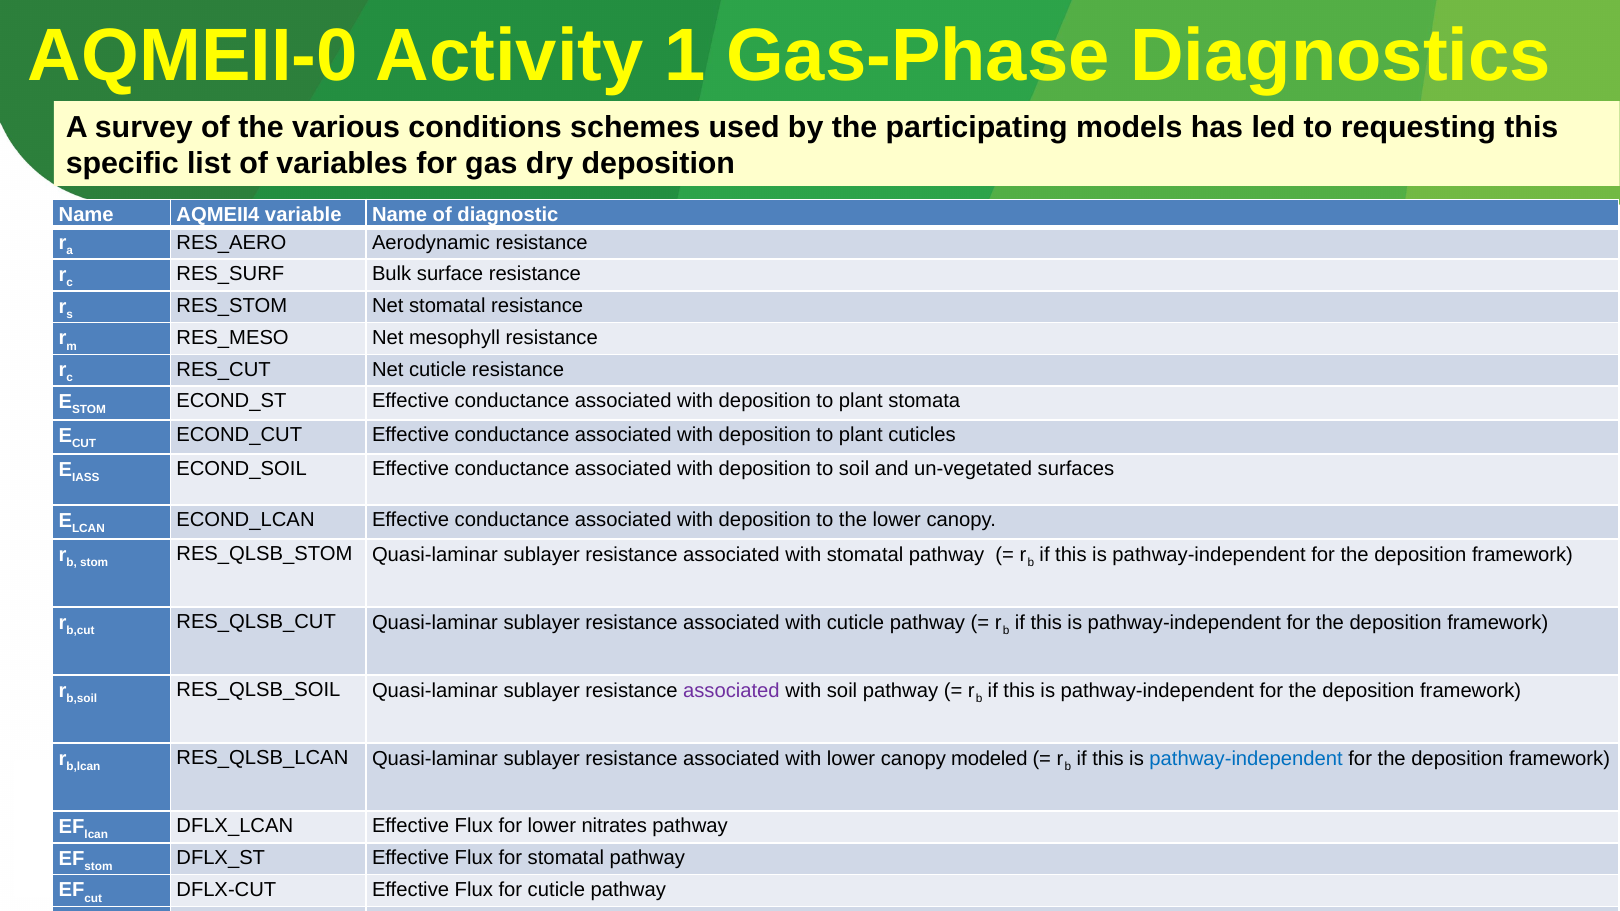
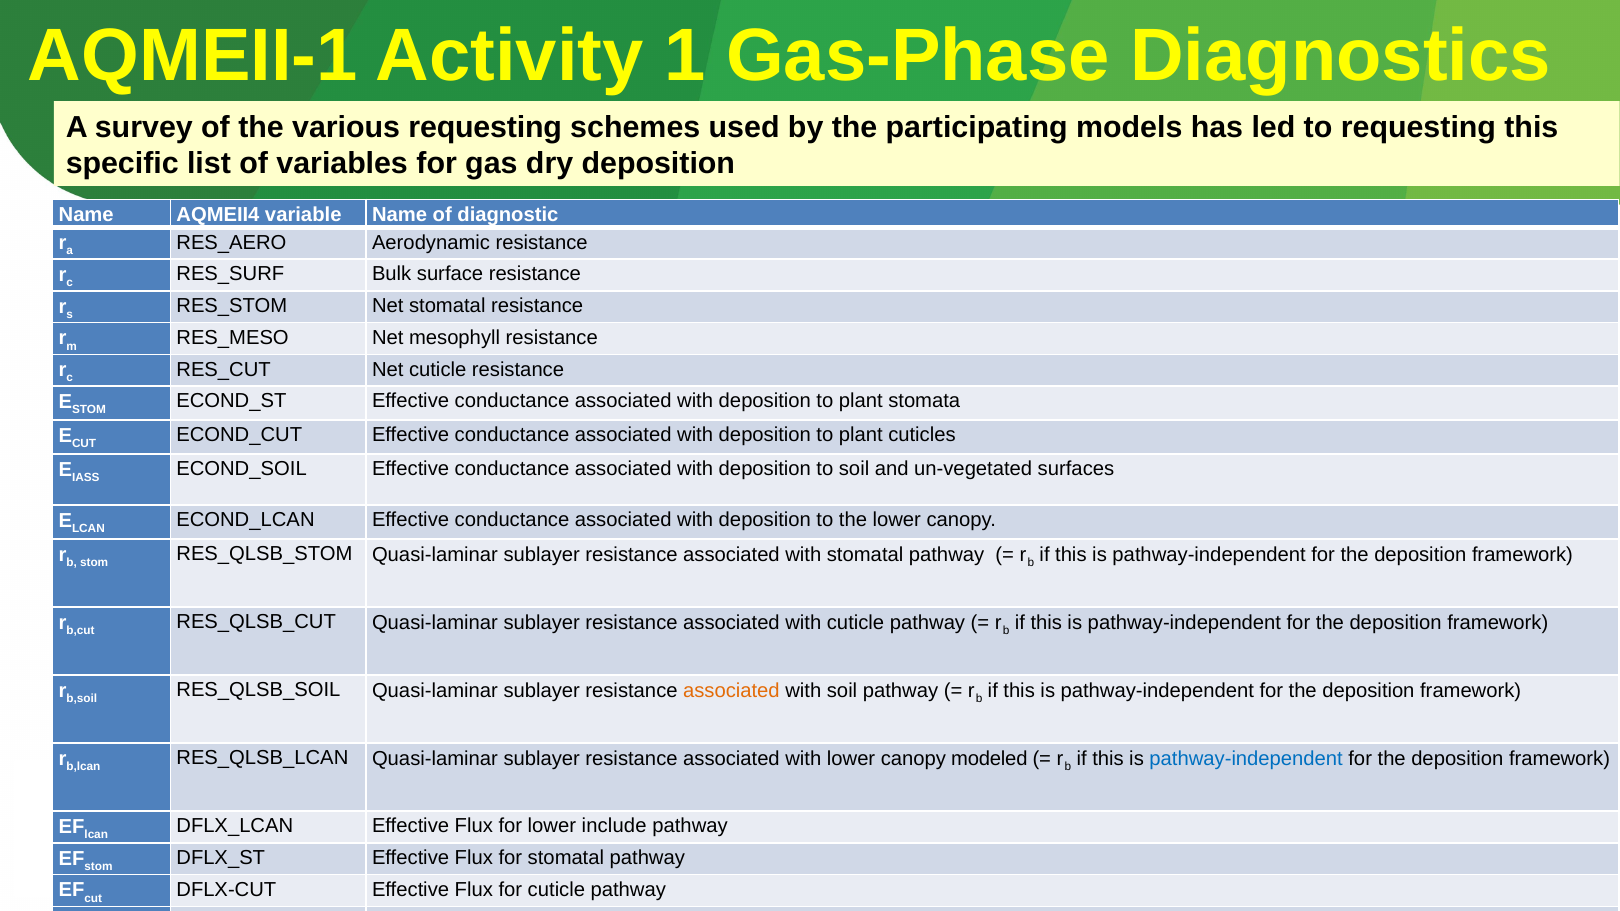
AQMEII-0: AQMEII-0 -> AQMEII-1
various conditions: conditions -> requesting
associated at (731, 691) colour: purple -> orange
nitrates: nitrates -> include
